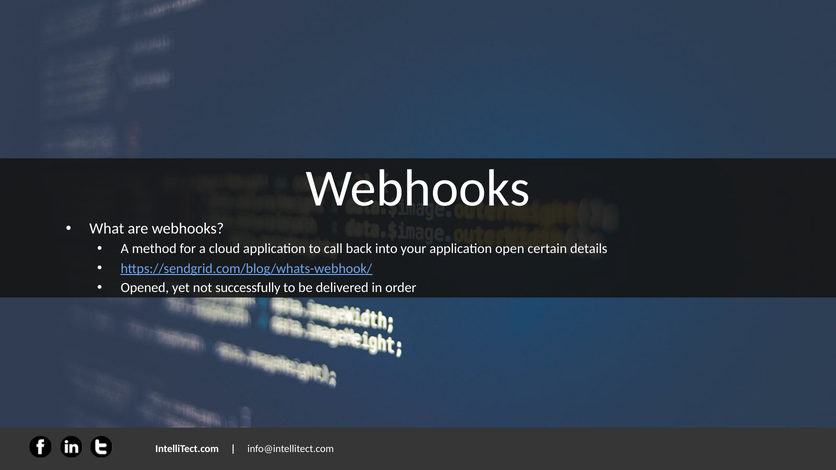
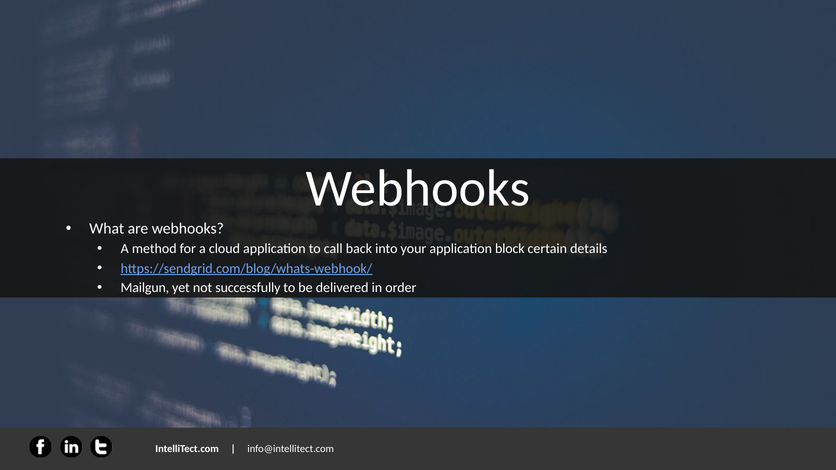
open: open -> block
Opened: Opened -> Mailgun
